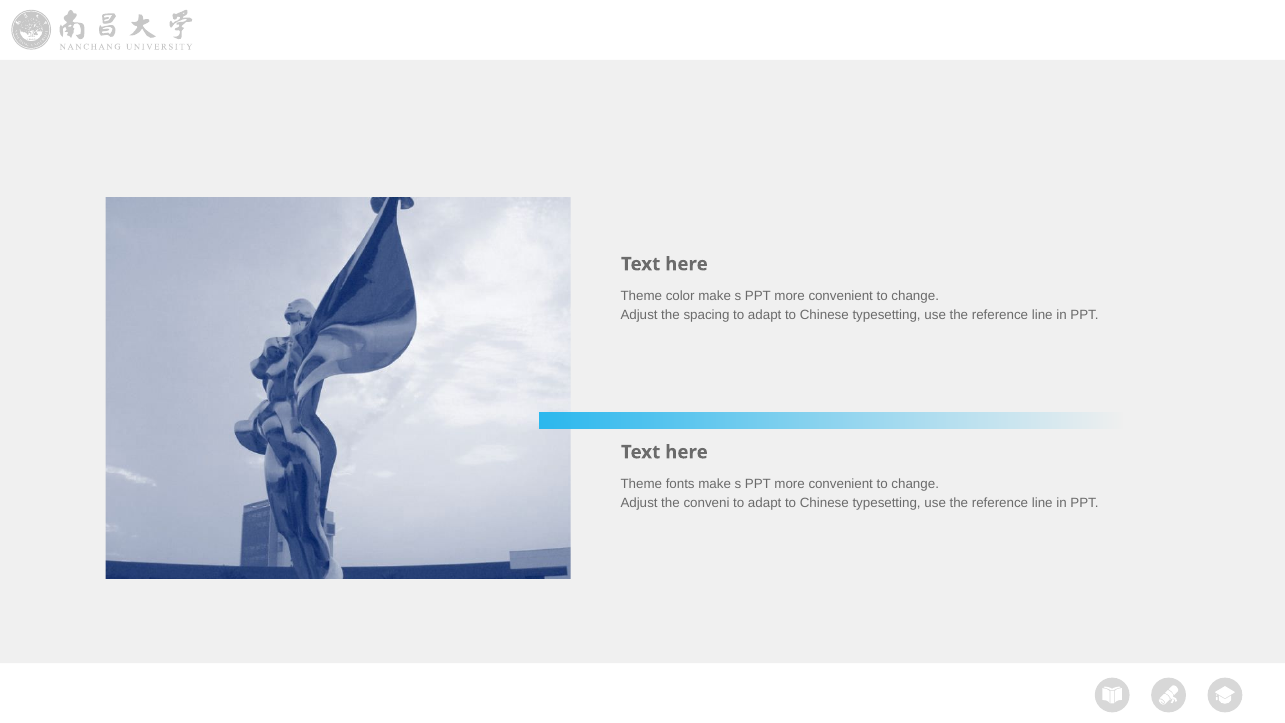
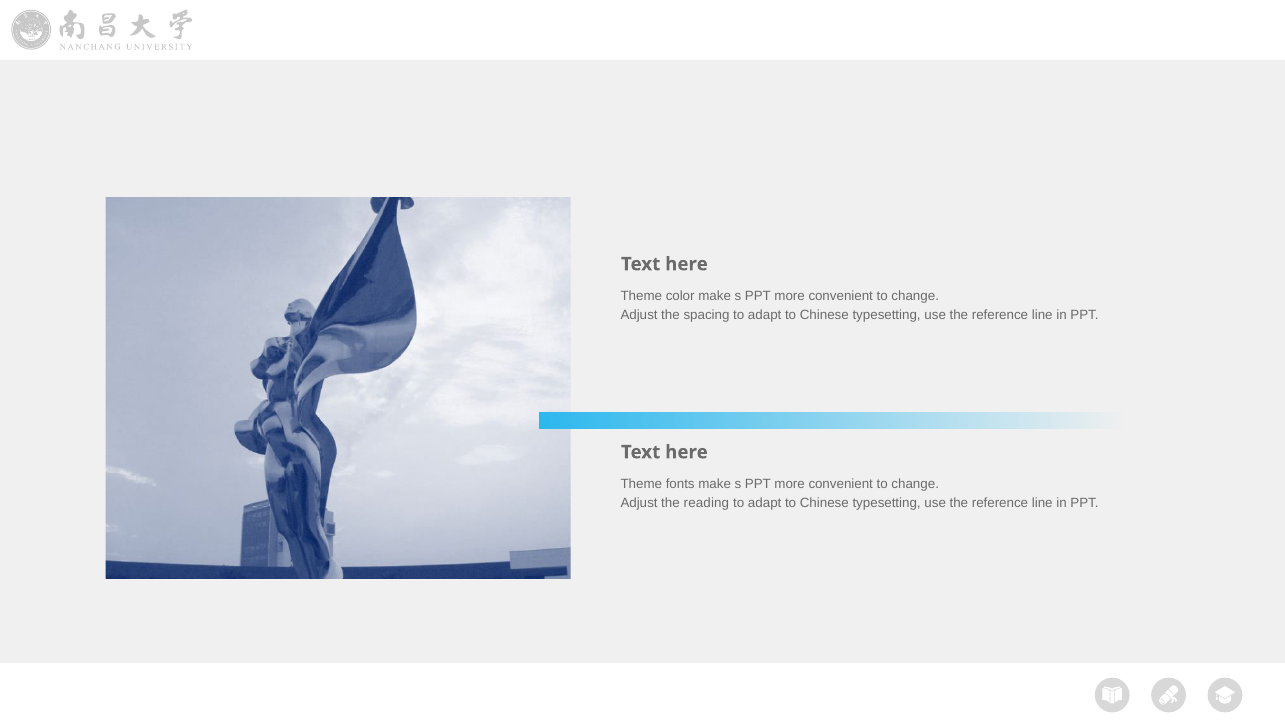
conveni: conveni -> reading
